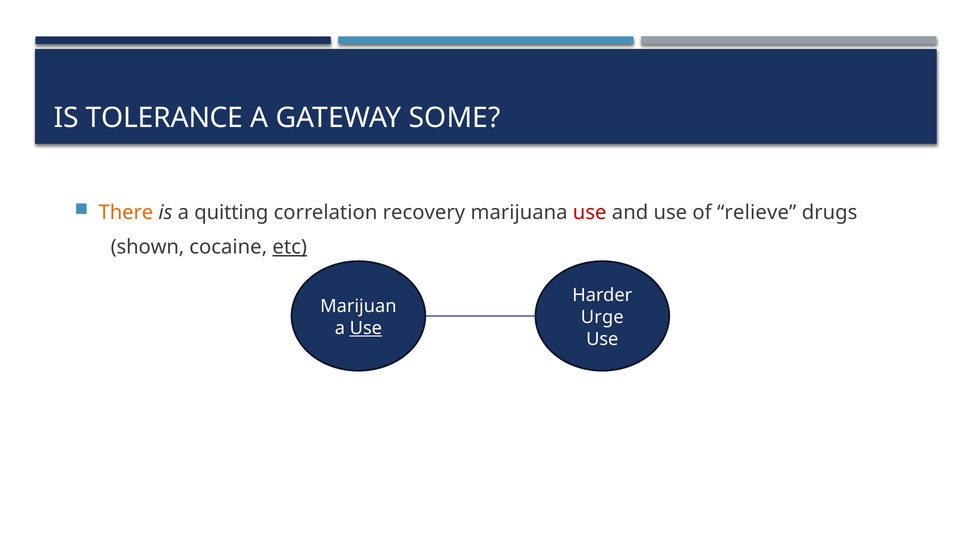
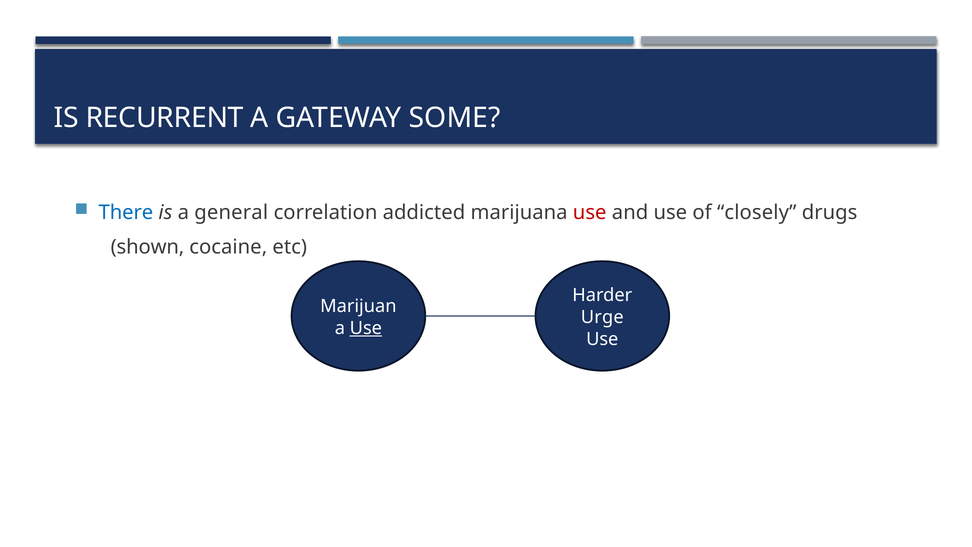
TOLERANCE: TOLERANCE -> RECURRENT
There colour: orange -> blue
quitting: quitting -> general
recovery: recovery -> addicted
relieve: relieve -> closely
etc underline: present -> none
